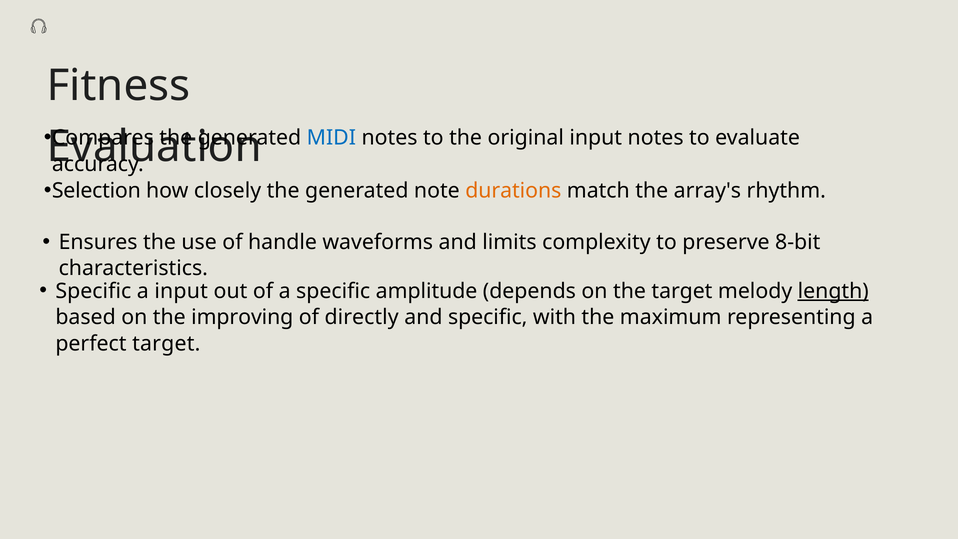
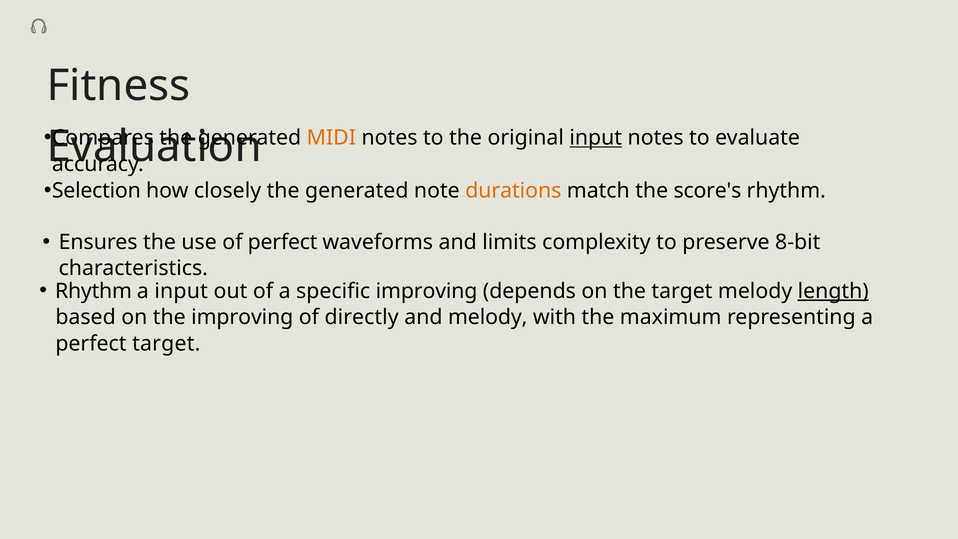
MIDI colour: blue -> orange
input at (596, 138) underline: none -> present
array's: array's -> score's
of handle: handle -> perfect
Specific at (93, 291): Specific -> Rhythm
specific amplitude: amplitude -> improving
and specific: specific -> melody
